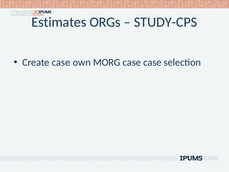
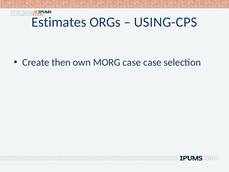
STUDY-CPS: STUDY-CPS -> USING-CPS
Create case: case -> then
